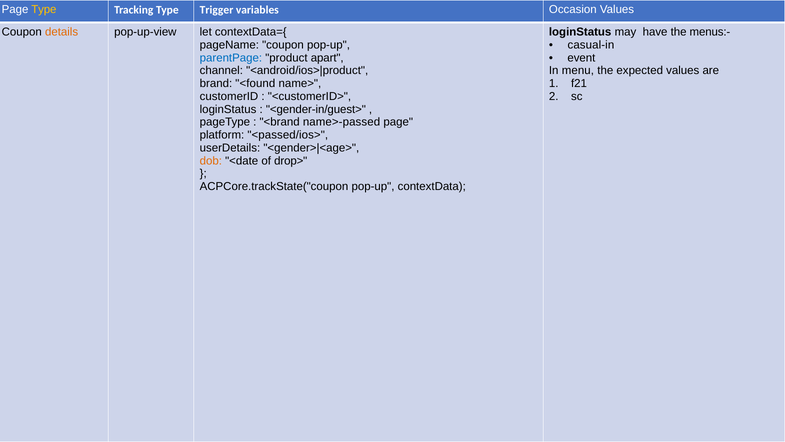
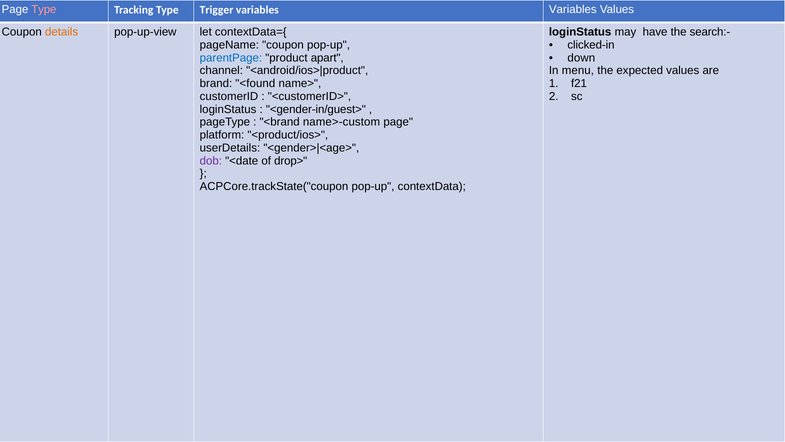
Type at (44, 10) colour: yellow -> pink
variables Occasion: Occasion -> Variables
menus:-: menus:- -> search:-
casual-in: casual-in -> clicked-in
event: event -> down
name>-passed: name>-passed -> name>-custom
<passed/ios>: <passed/ios> -> <product/ios>
dob colour: orange -> purple
